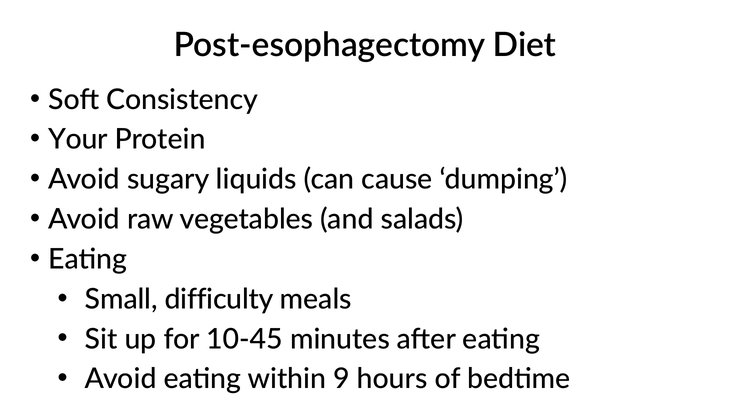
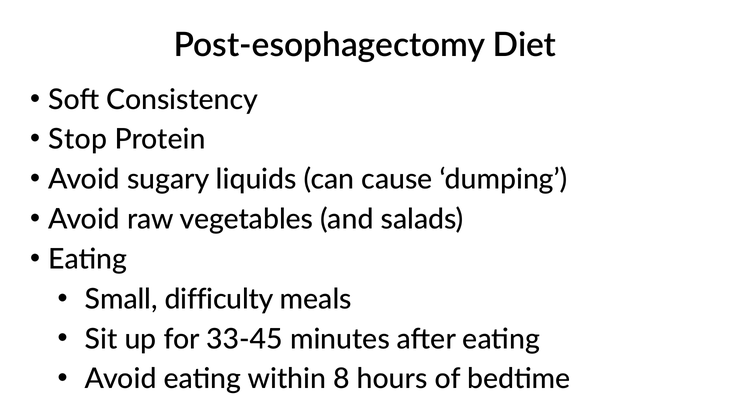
Your: Your -> Stop
10-45: 10-45 -> 33-45
9: 9 -> 8
